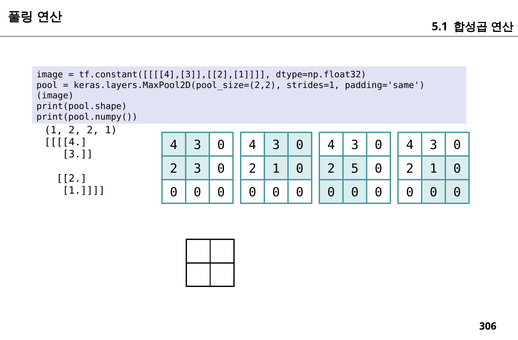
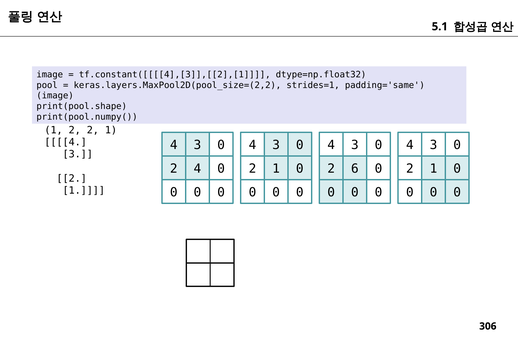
2 3: 3 -> 4
5: 5 -> 6
